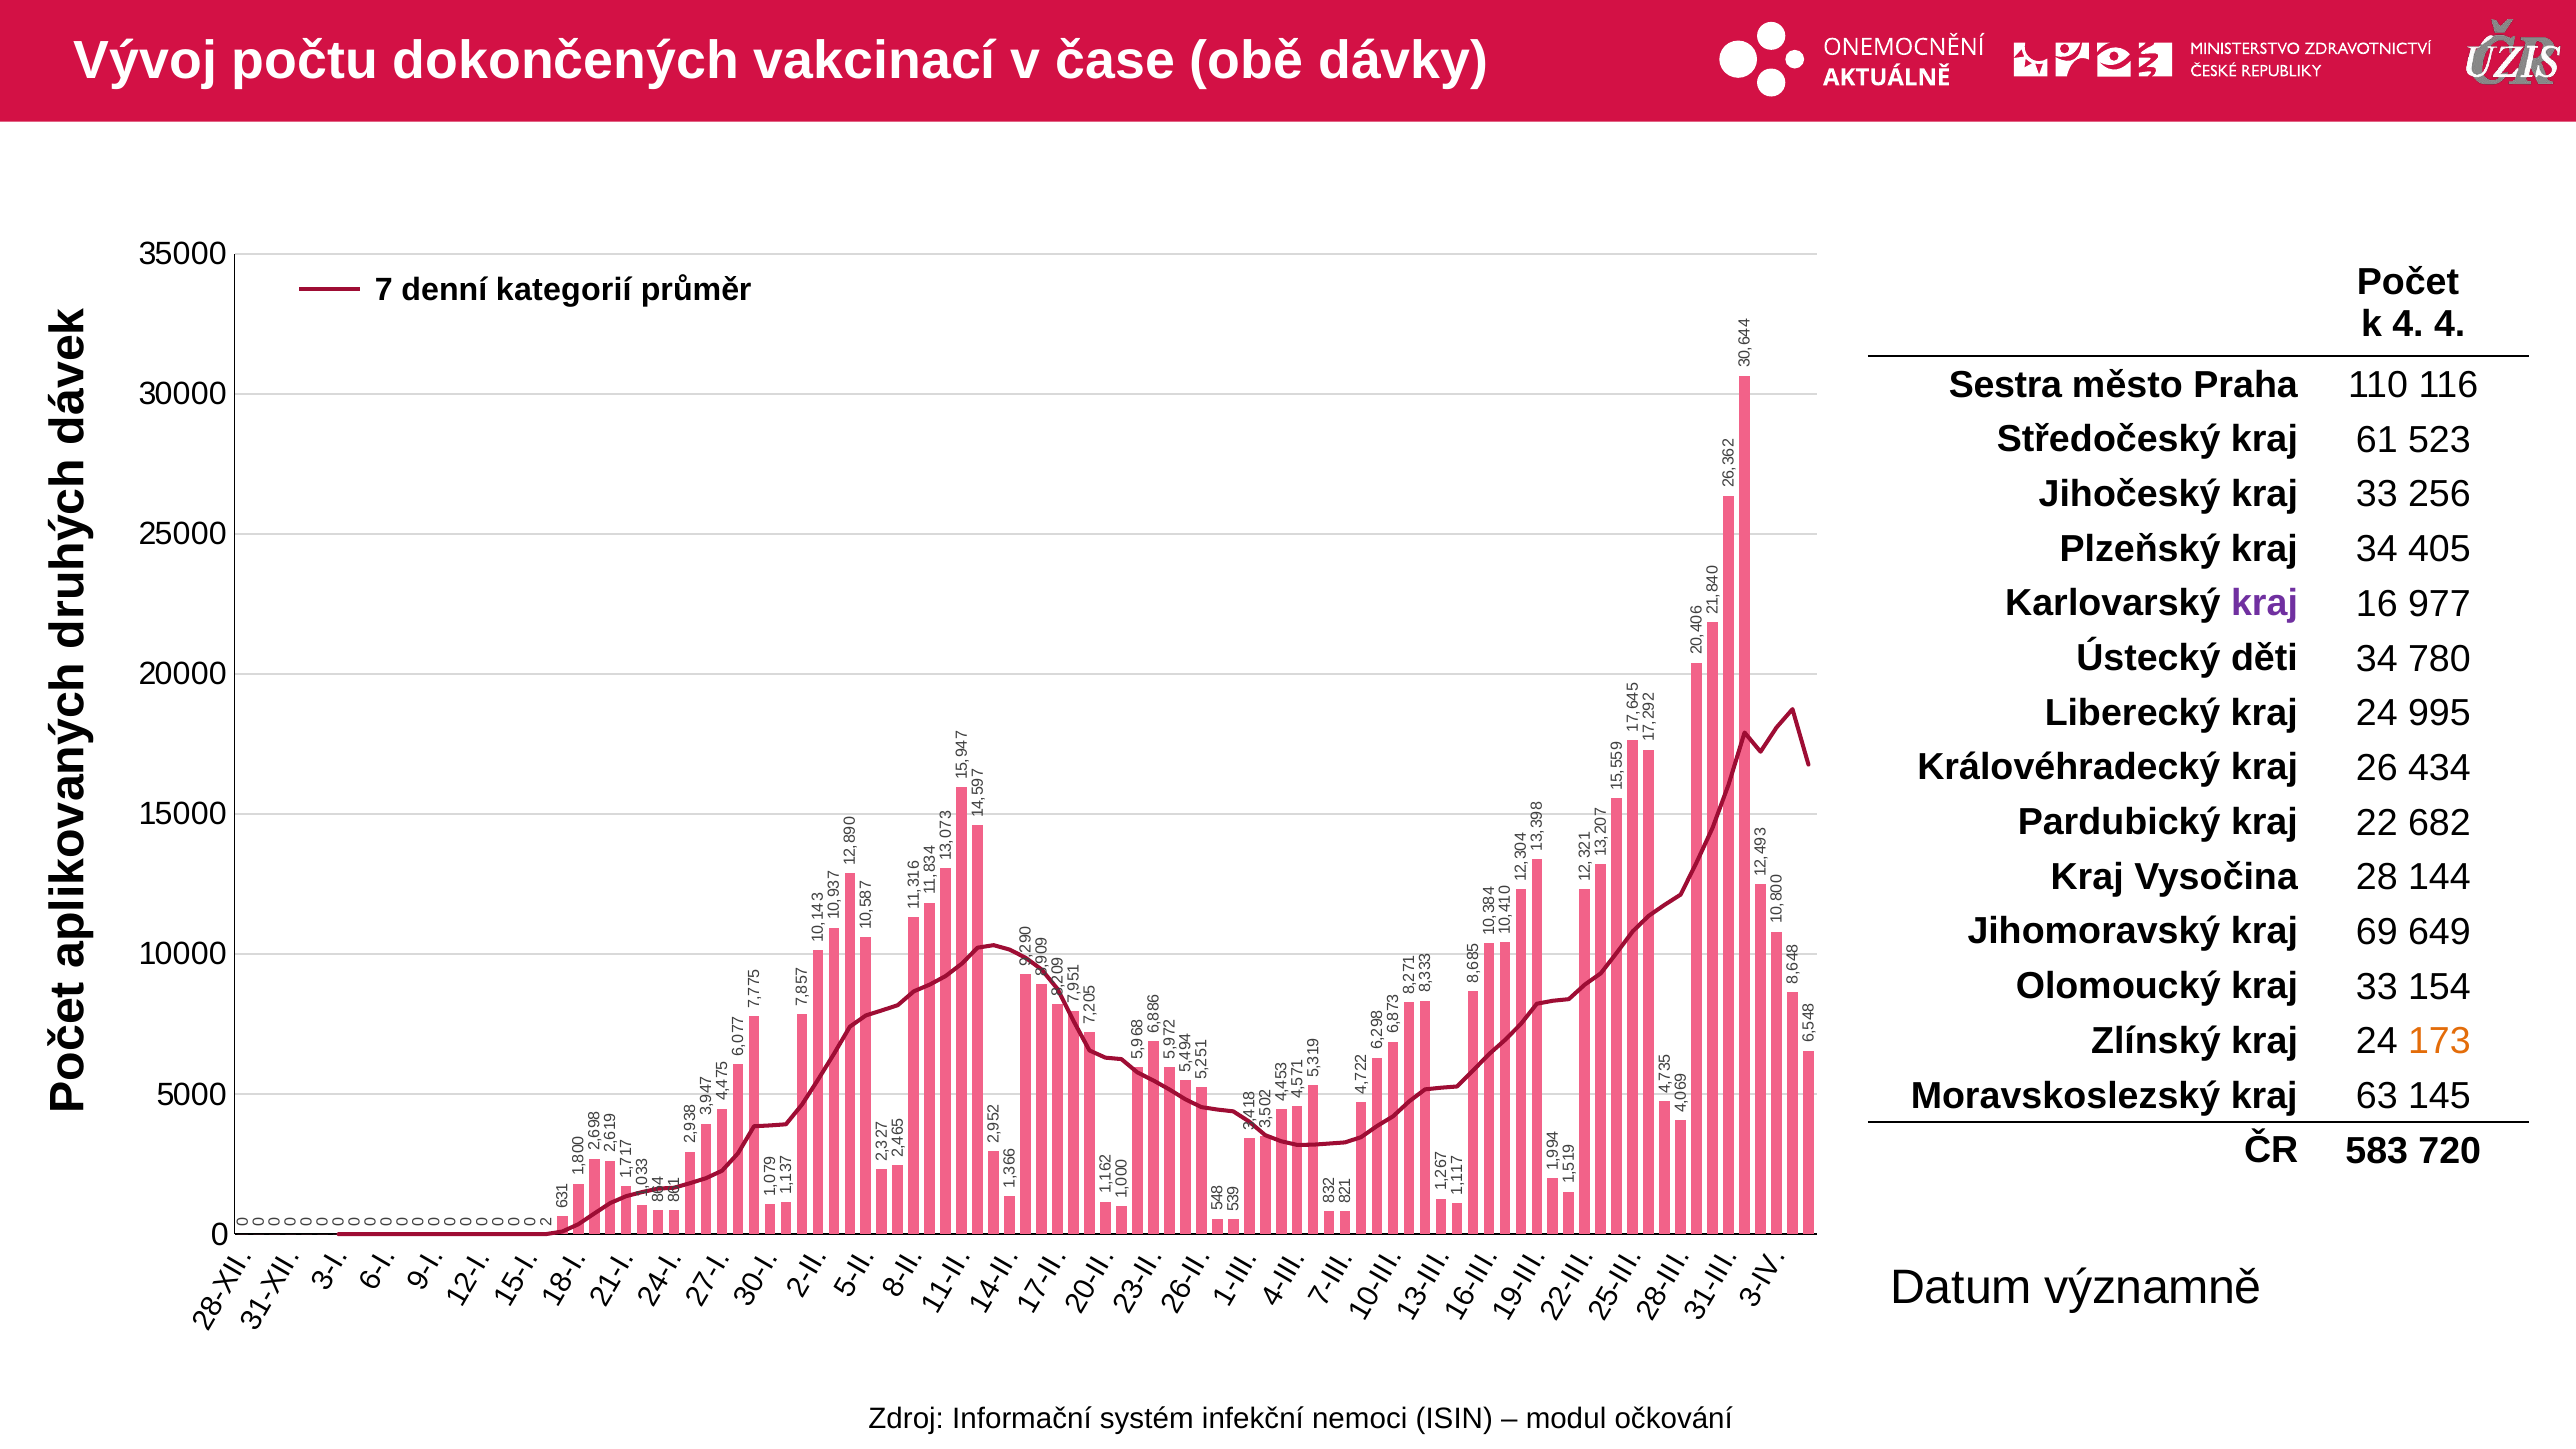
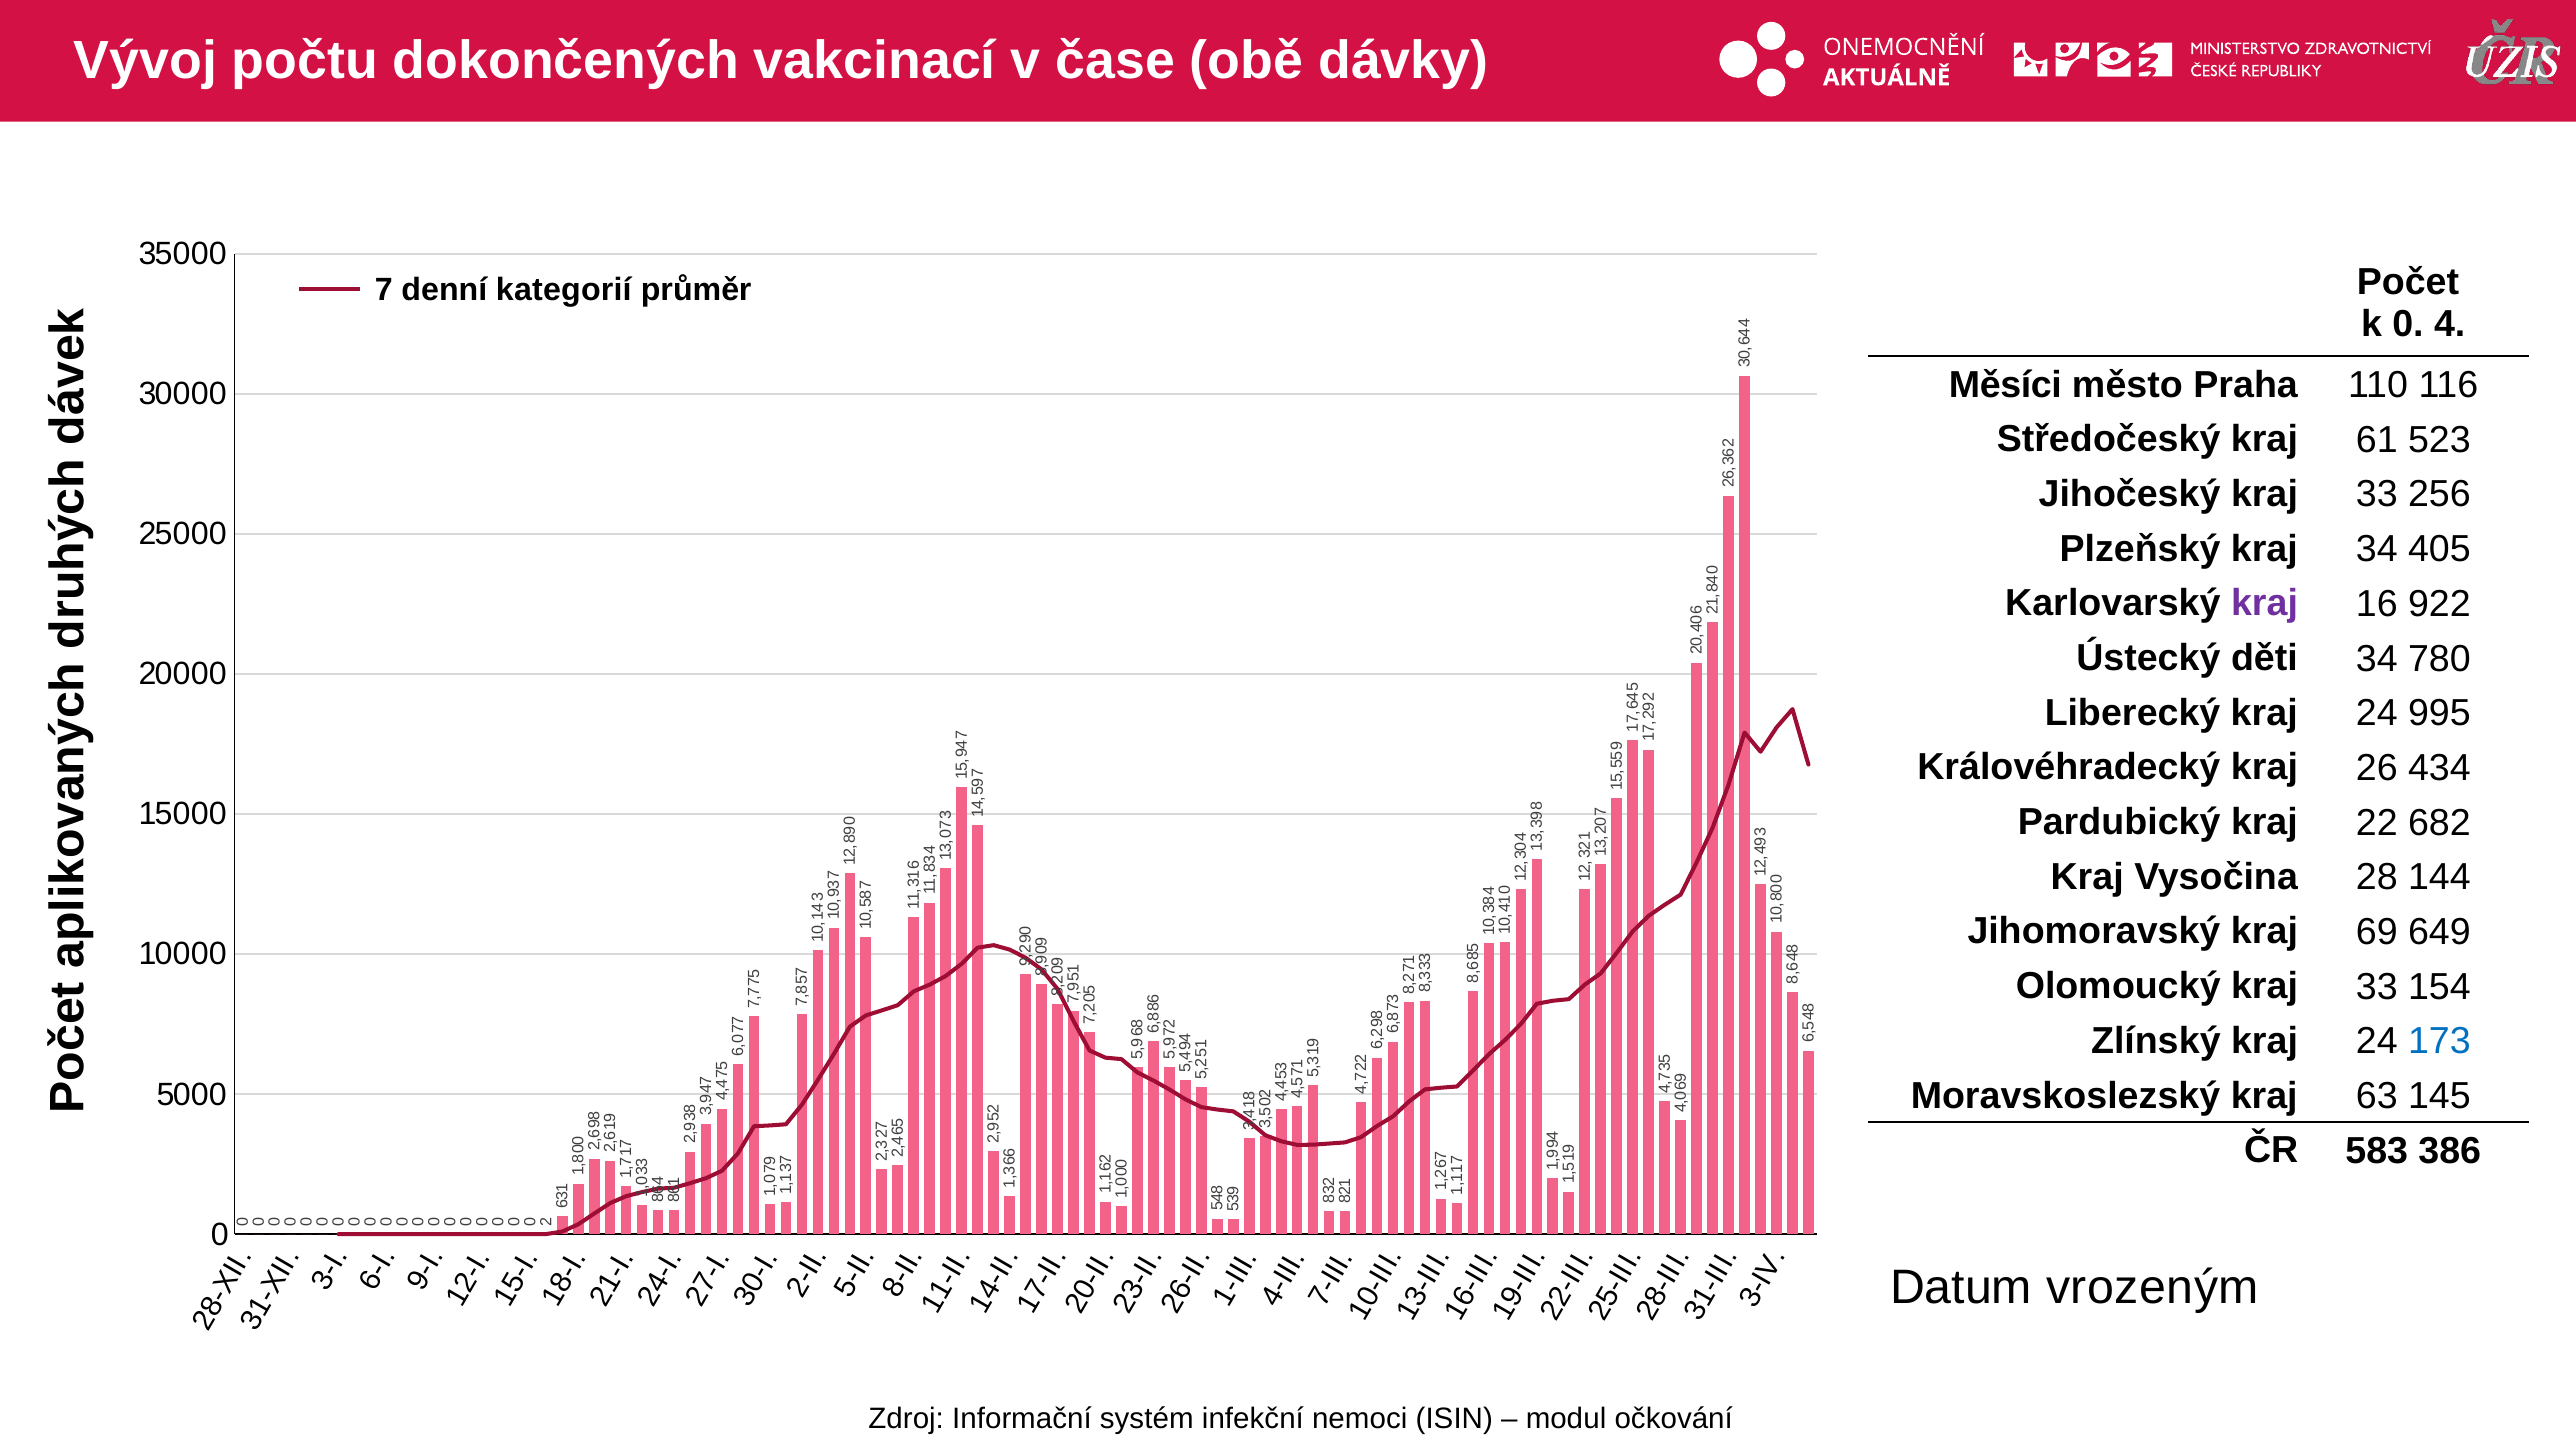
k 4: 4 -> 0
Sestra: Sestra -> Měsíci
977: 977 -> 922
173 colour: orange -> blue
720: 720 -> 386
významně: významně -> vrozeným
